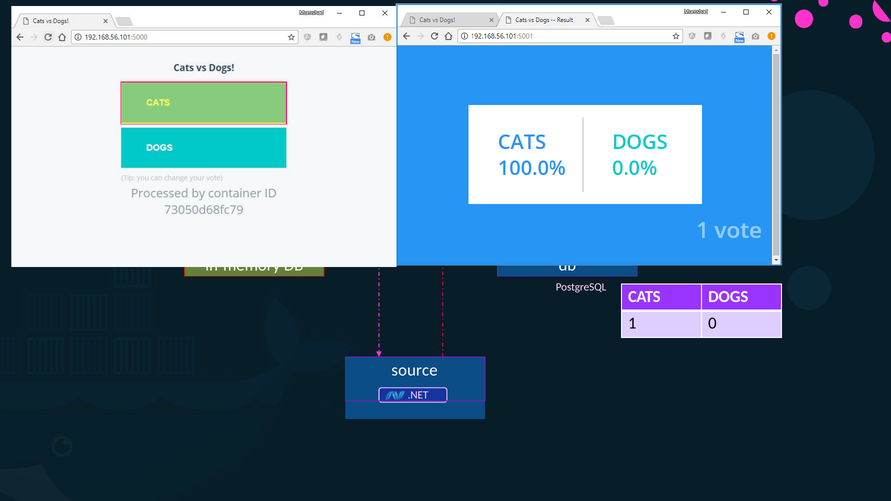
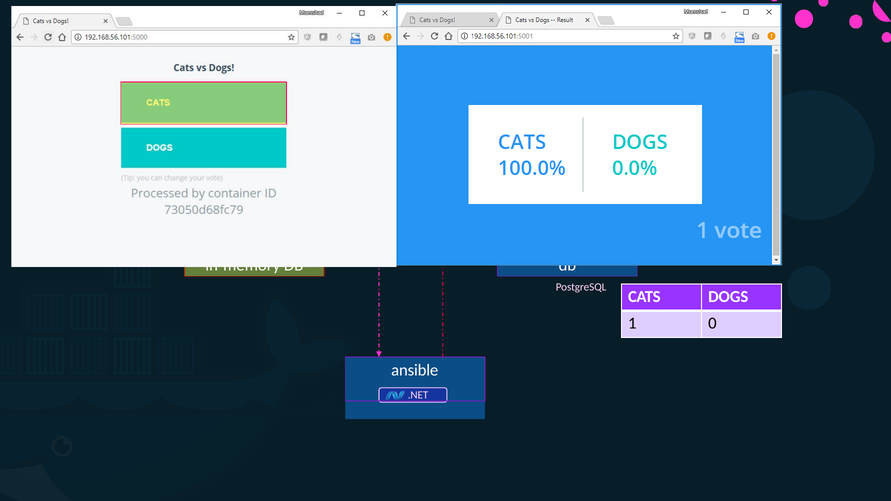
source: source -> ansible
